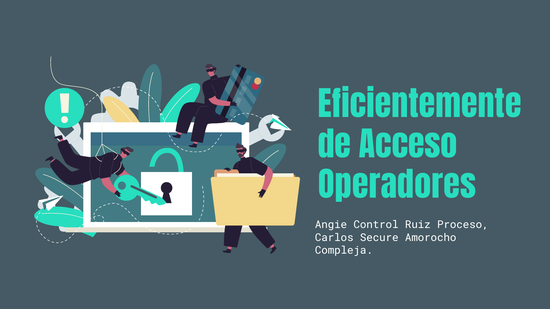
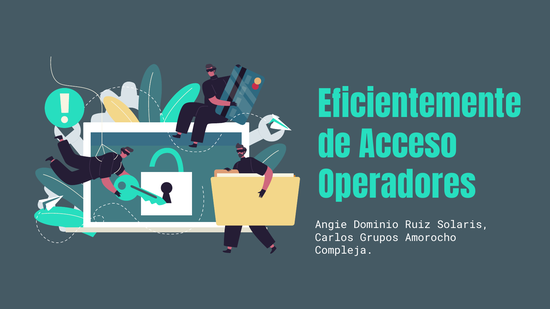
Control: Control -> Dominio
Proceso: Proceso -> Solaris
Secure: Secure -> Grupos
